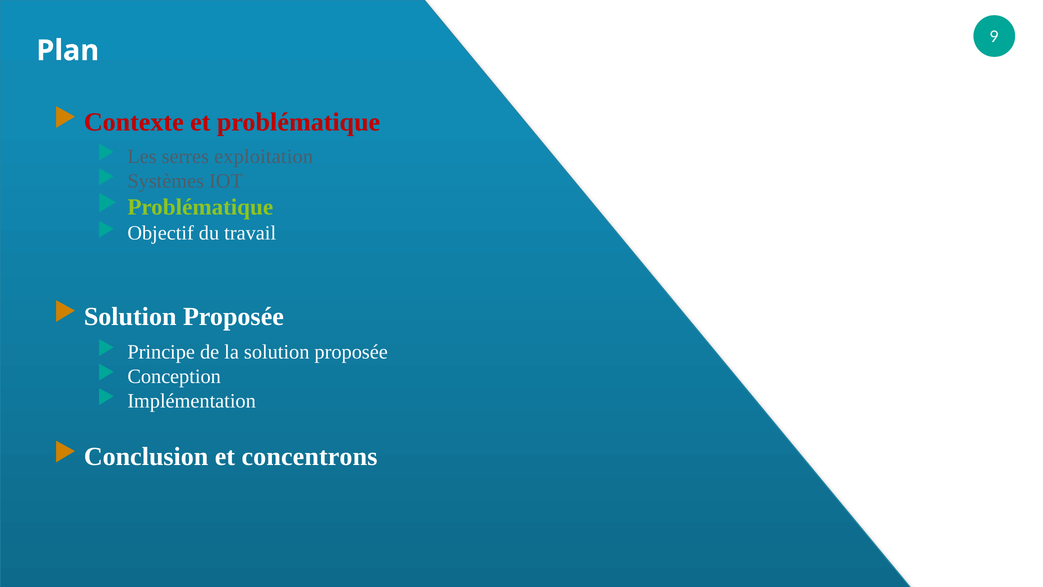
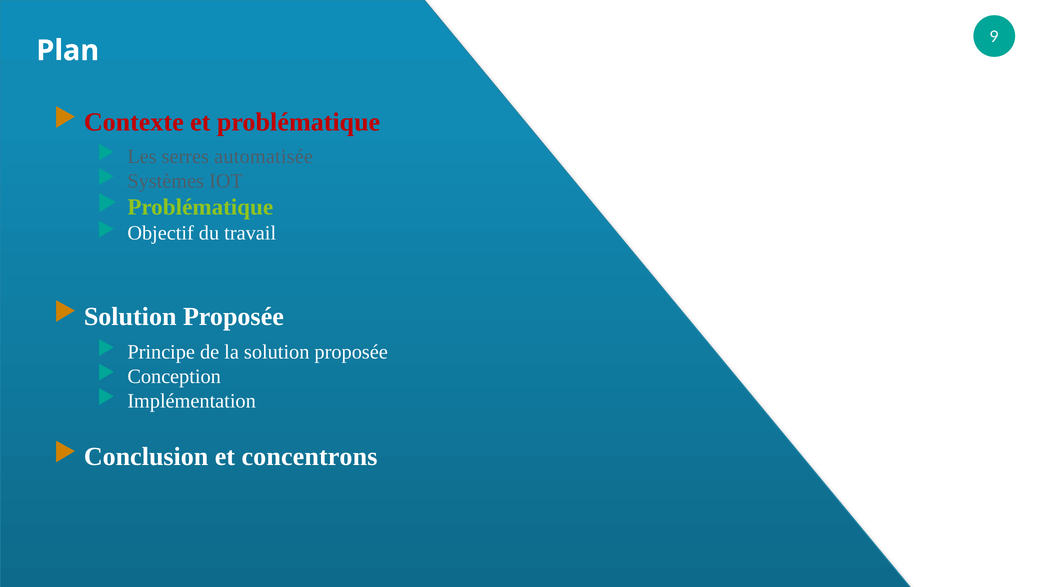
exploitation: exploitation -> automatisée
